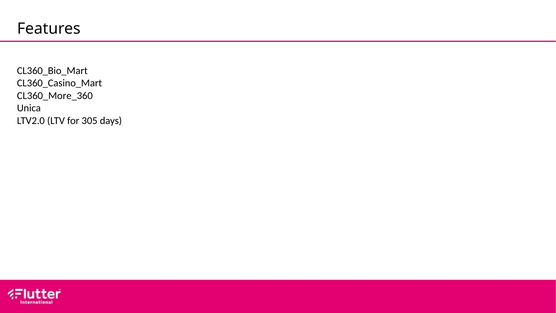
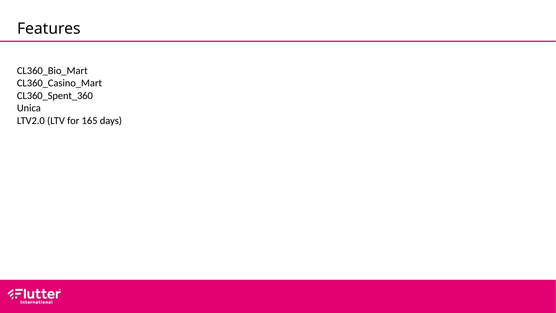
CL360_More_360: CL360_More_360 -> CL360_Spent_360
305: 305 -> 165
